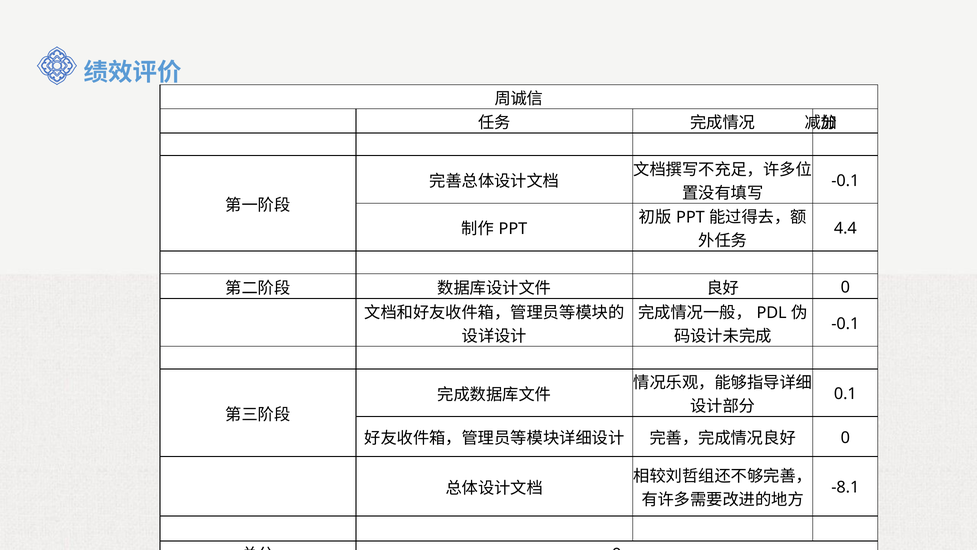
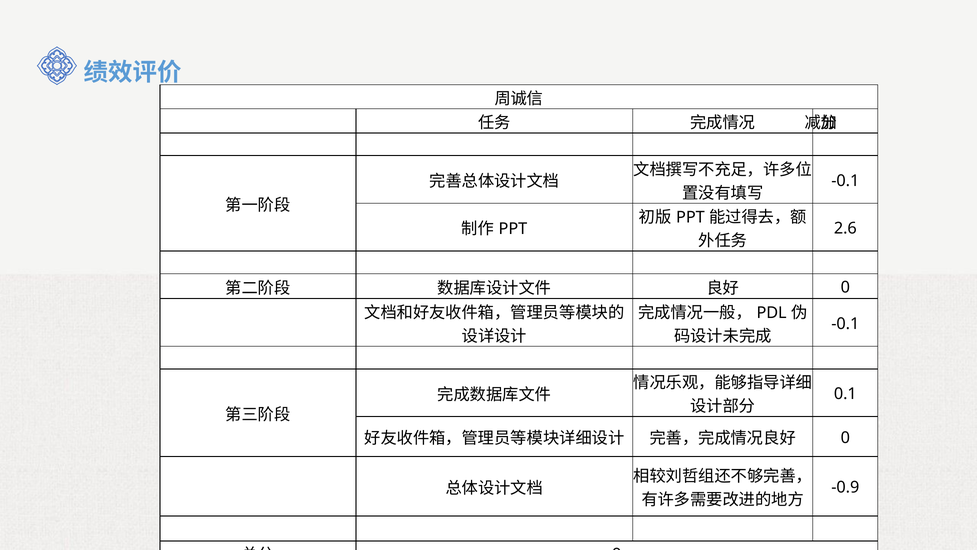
4.4: 4.4 -> 2.6
-8.1: -8.1 -> -0.9
